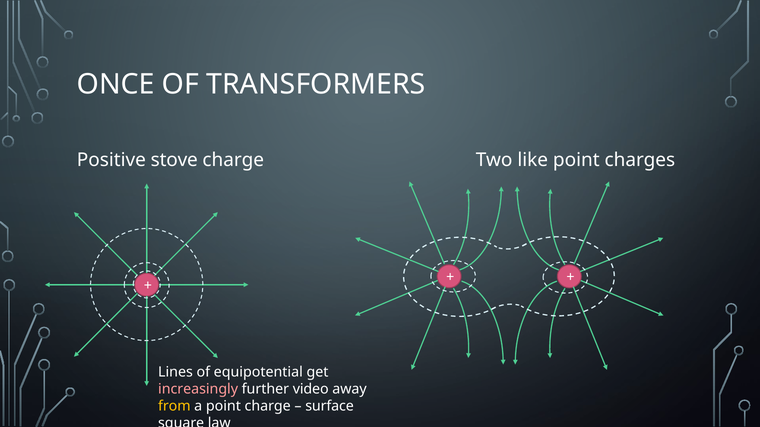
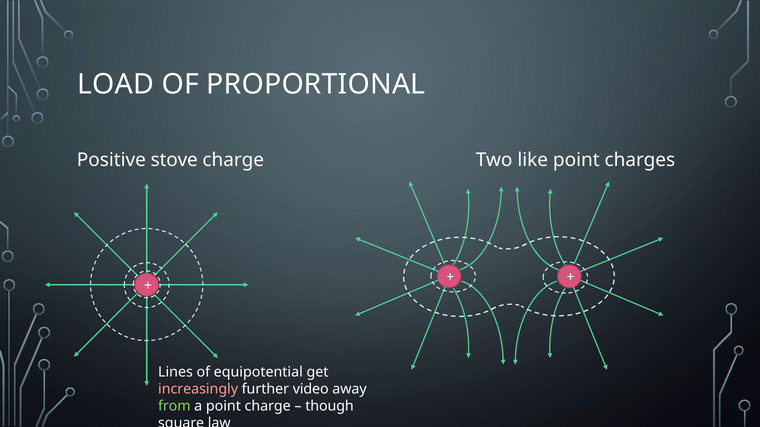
ONCE: ONCE -> LOAD
TRANSFORMERS: TRANSFORMERS -> PROPORTIONAL
from colour: yellow -> light green
surface: surface -> though
